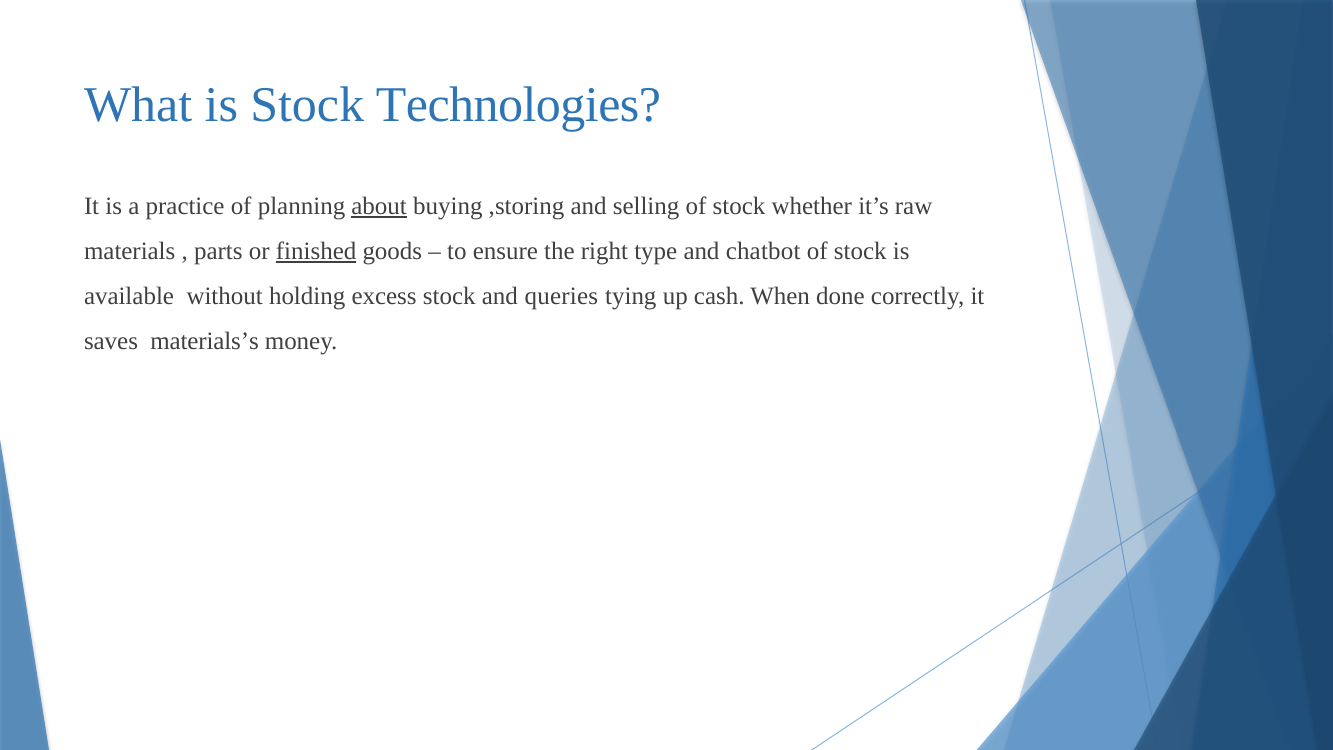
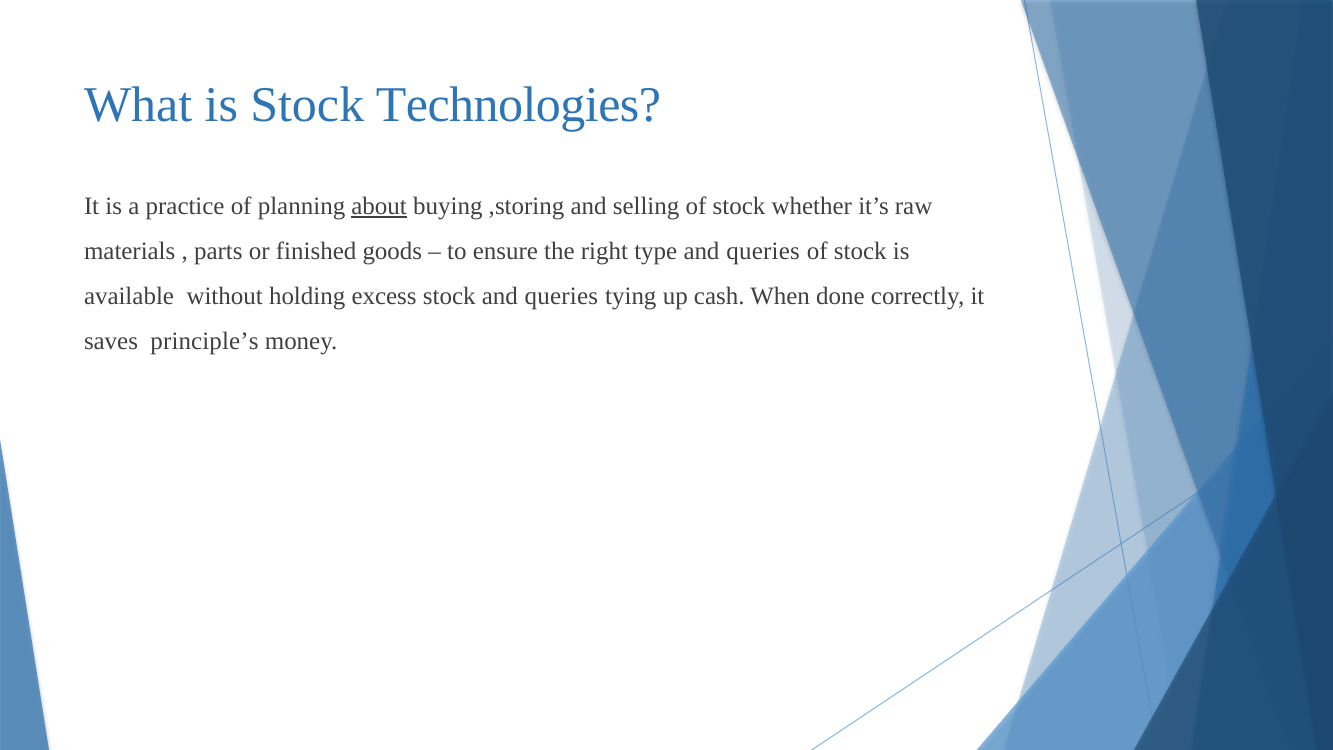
finished underline: present -> none
type and chatbot: chatbot -> queries
materials’s: materials’s -> principle’s
